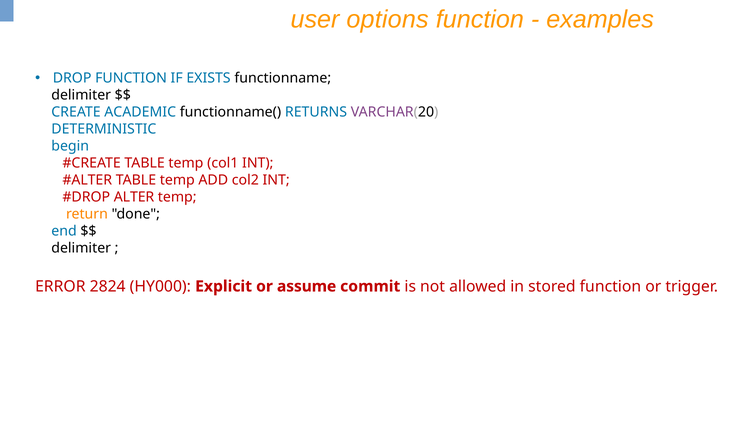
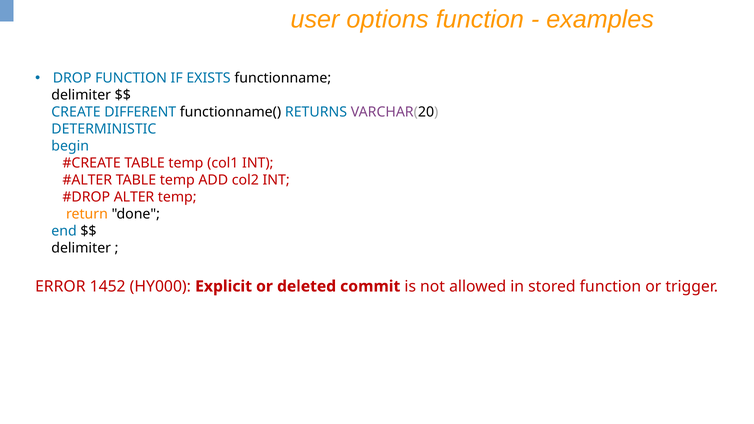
ACADEMIC: ACADEMIC -> DIFFERENT
2824: 2824 -> 1452
assume: assume -> deleted
